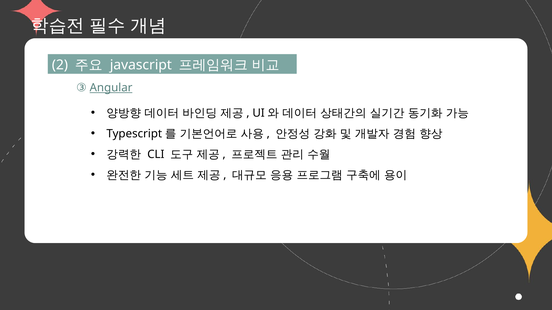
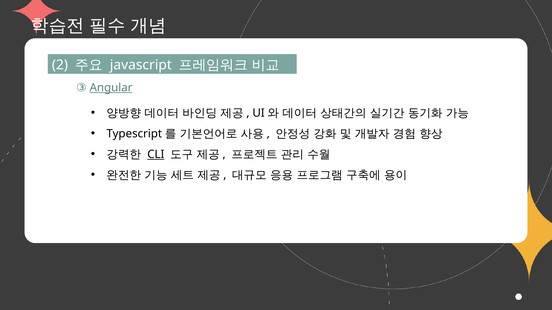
CLI underline: none -> present
